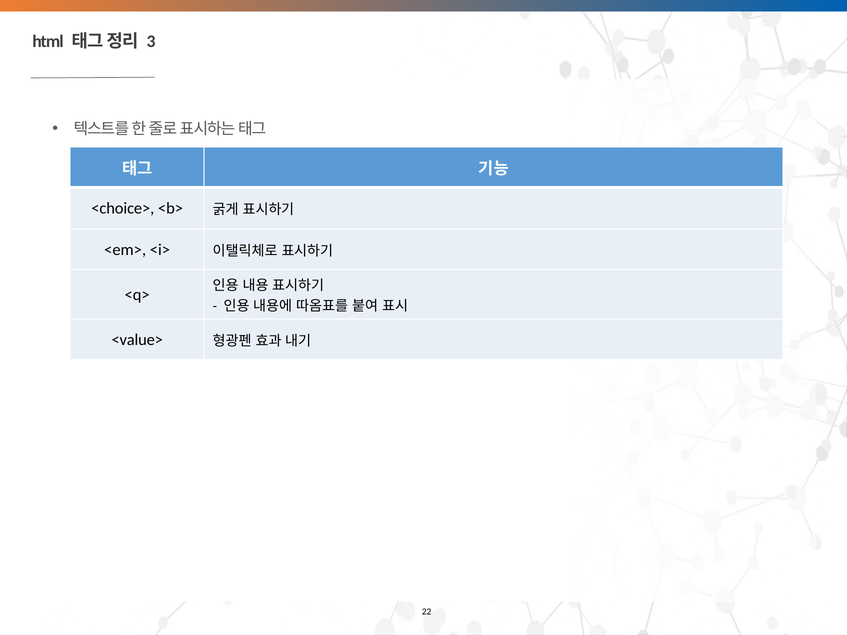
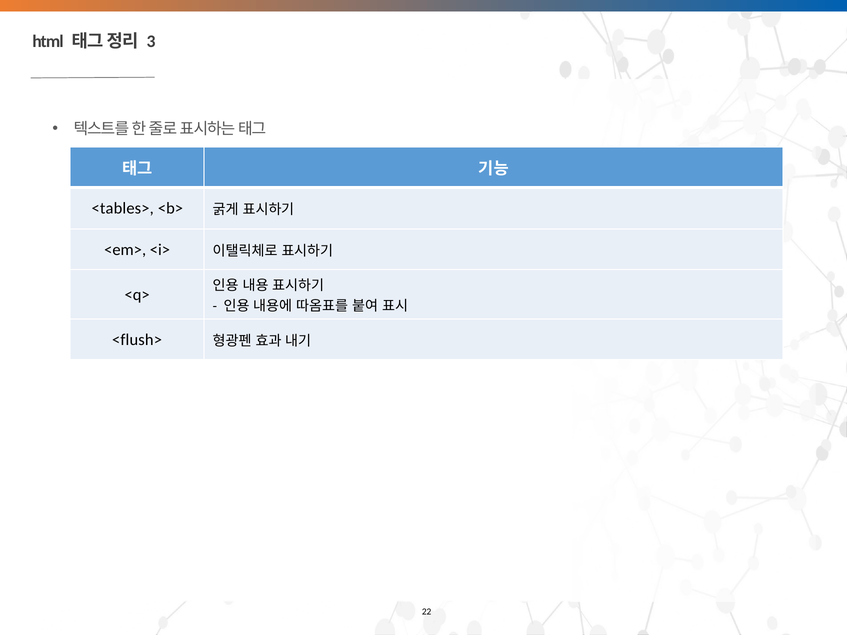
<choice>: <choice> -> <tables>
<value>: <value> -> <flush>
